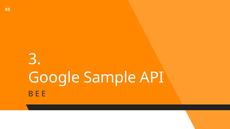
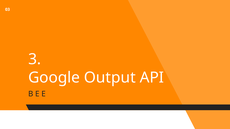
Sample: Sample -> Output
